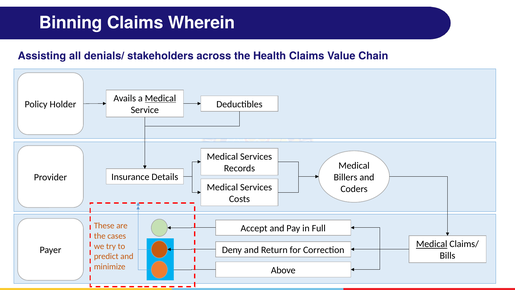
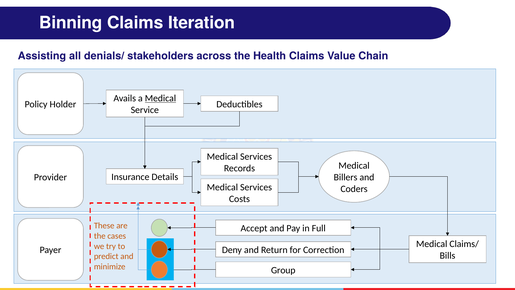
Wherein: Wherein -> Iteration
Medical at (432, 244) underline: present -> none
Above: Above -> Group
